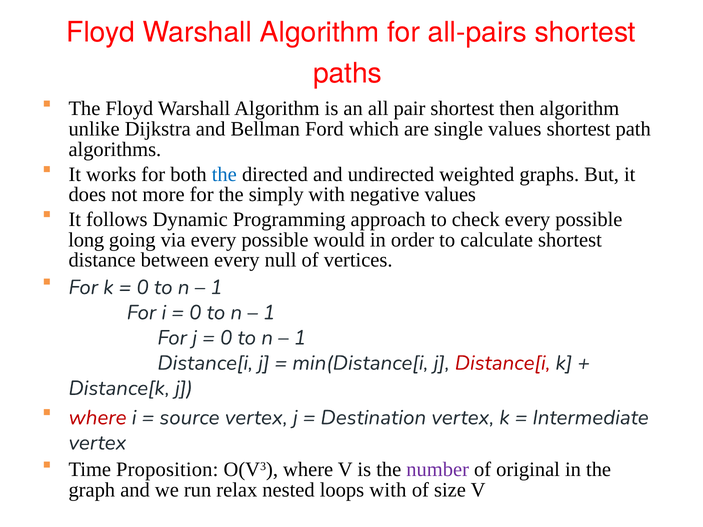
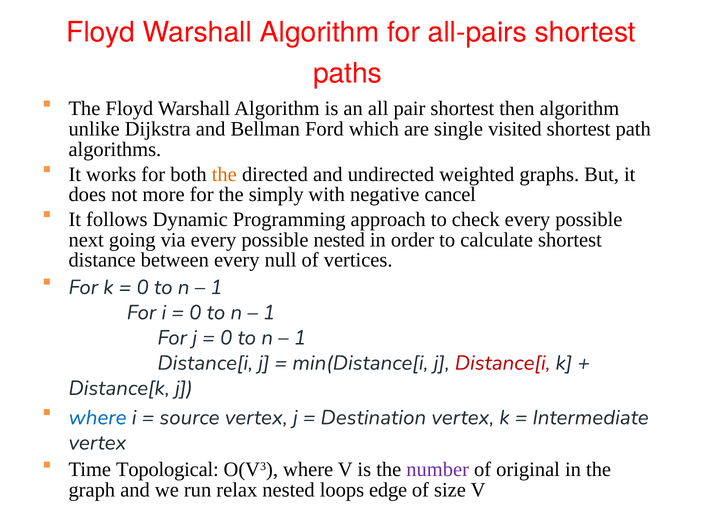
single values: values -> visited
the at (224, 174) colour: blue -> orange
negative values: values -> cancel
long: long -> next
possible would: would -> nested
where at (98, 418) colour: red -> blue
Proposition: Proposition -> Topological
loops with: with -> edge
